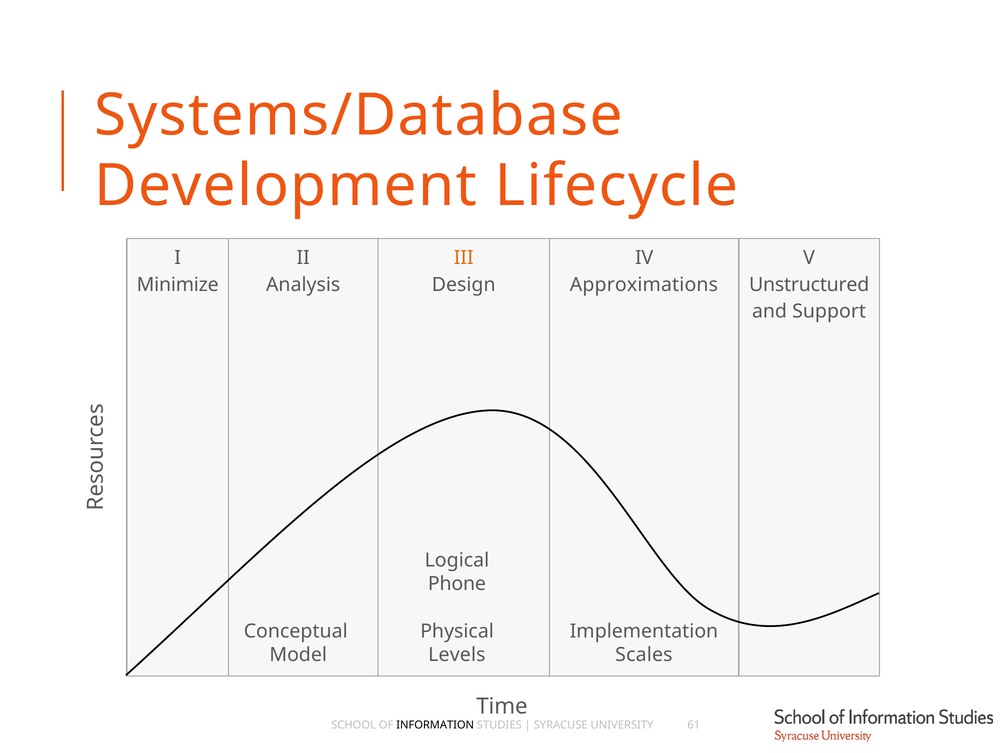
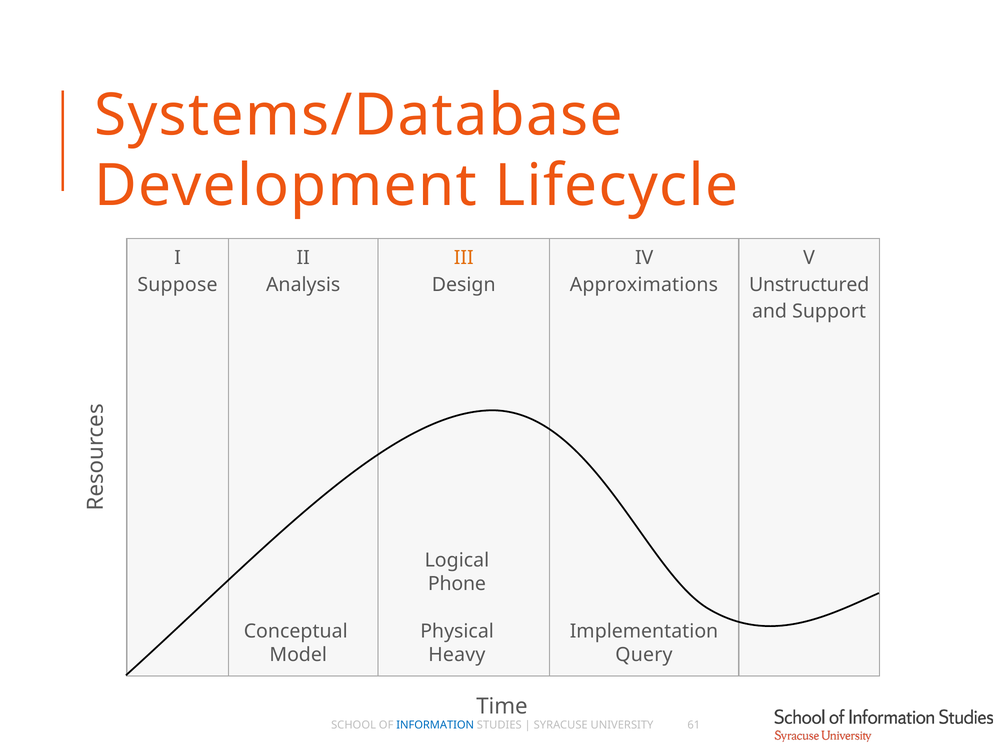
Minimize: Minimize -> Suppose
Levels: Levels -> Heavy
Scales: Scales -> Query
INFORMATION colour: black -> blue
